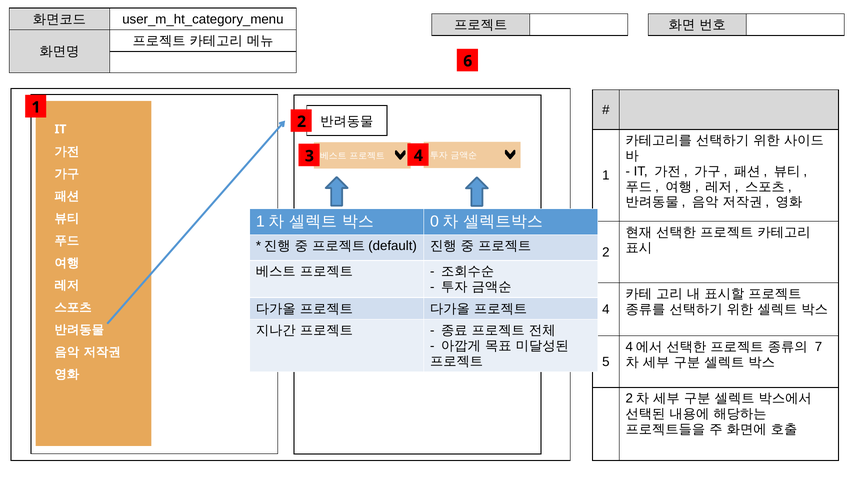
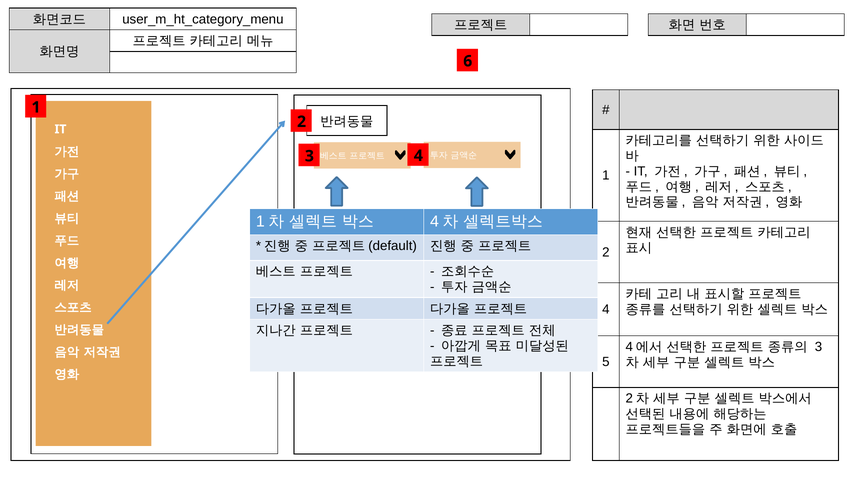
0 at (435, 222): 0 -> 4
7 at (819, 347): 7 -> 3
